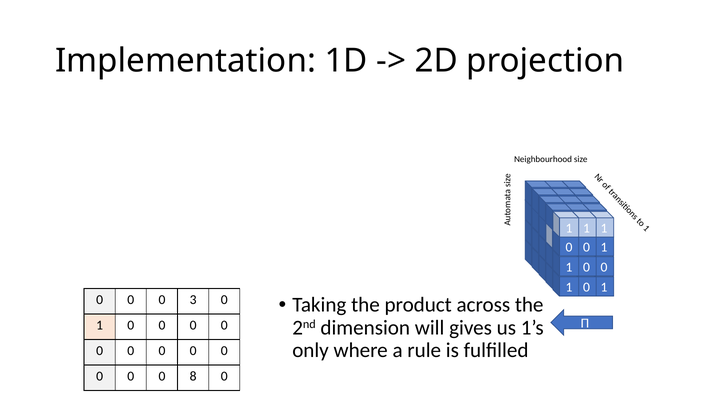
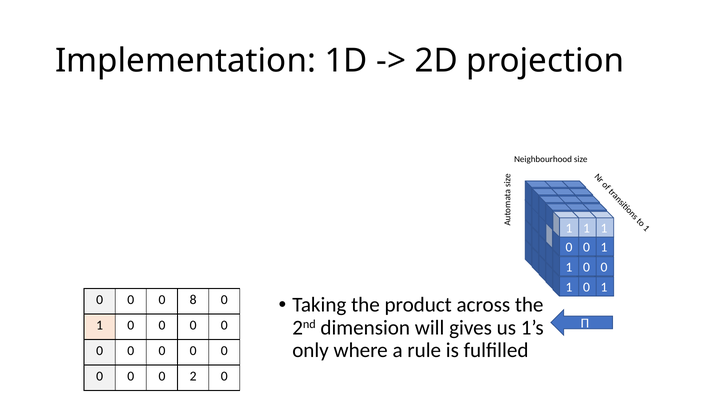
3: 3 -> 8
8: 8 -> 2
